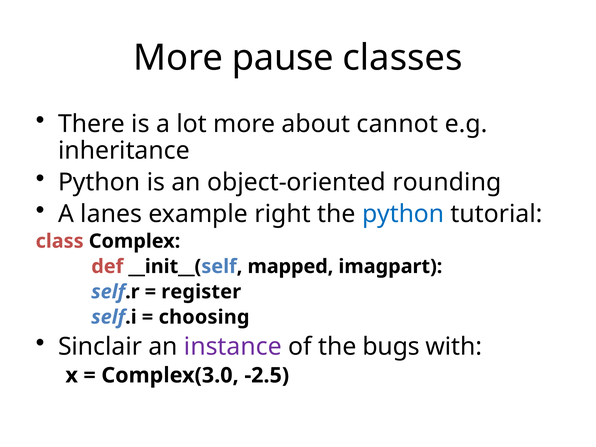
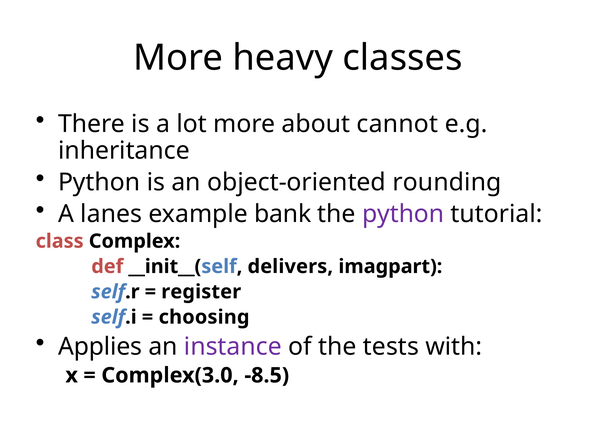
pause: pause -> heavy
right: right -> bank
python at (403, 214) colour: blue -> purple
mapped: mapped -> delivers
Sinclair: Sinclair -> Applies
bugs: bugs -> tests
-2.5: -2.5 -> -8.5
